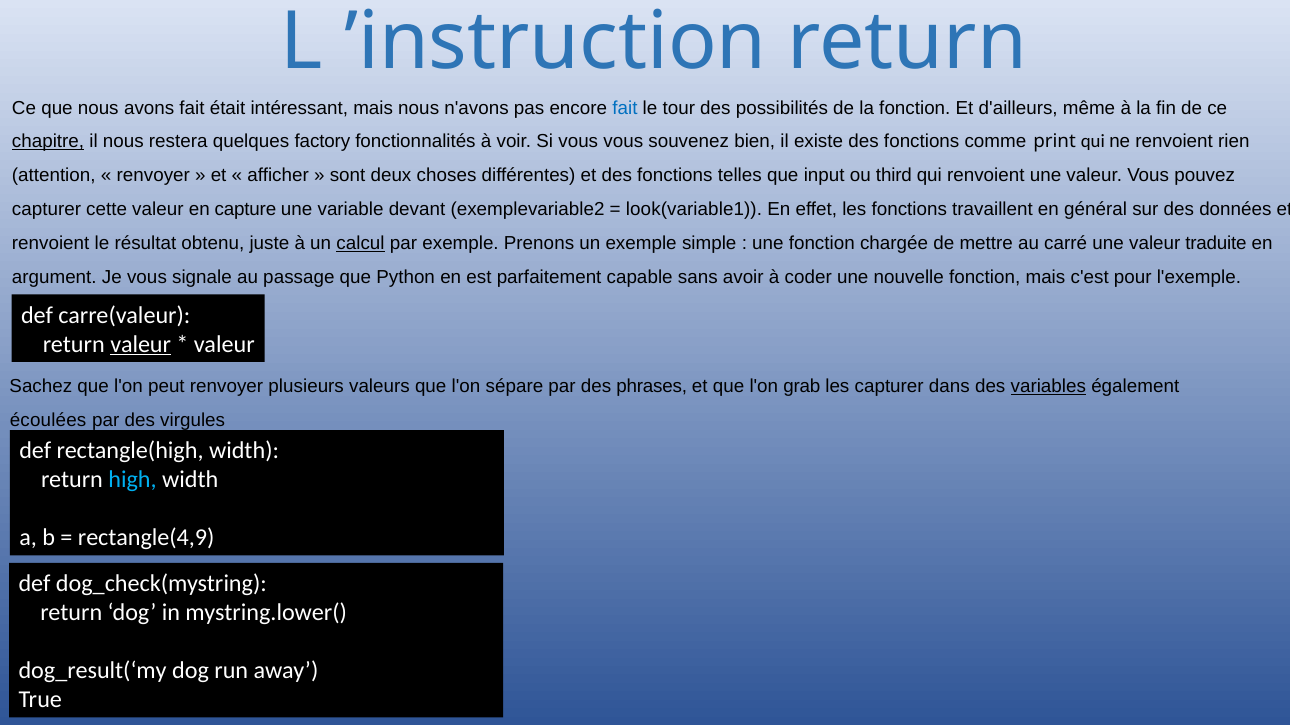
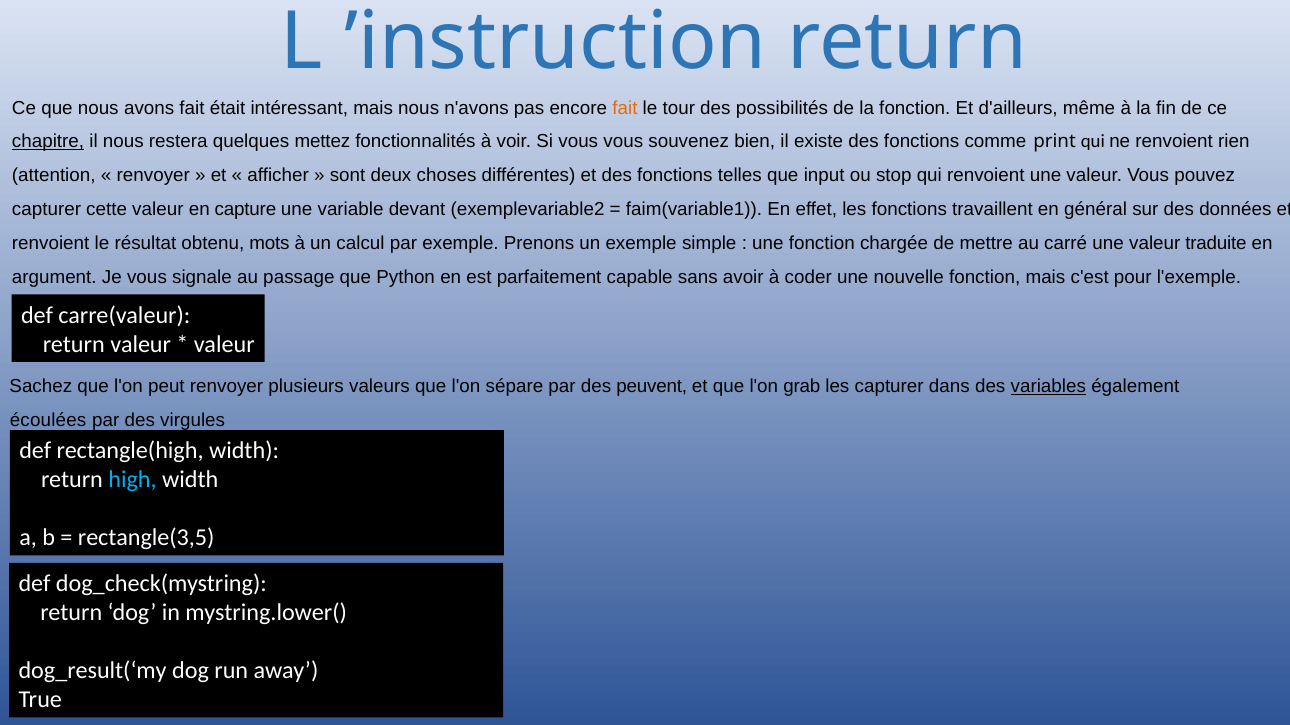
fait at (625, 108) colour: blue -> orange
factory: factory -> mettez
third: third -> stop
look(variable1: look(variable1 -> faim(variable1
juste: juste -> mots
calcul underline: present -> none
valeur at (141, 345) underline: present -> none
phrases: phrases -> peuvent
rectangle(4,9: rectangle(4,9 -> rectangle(3,5
